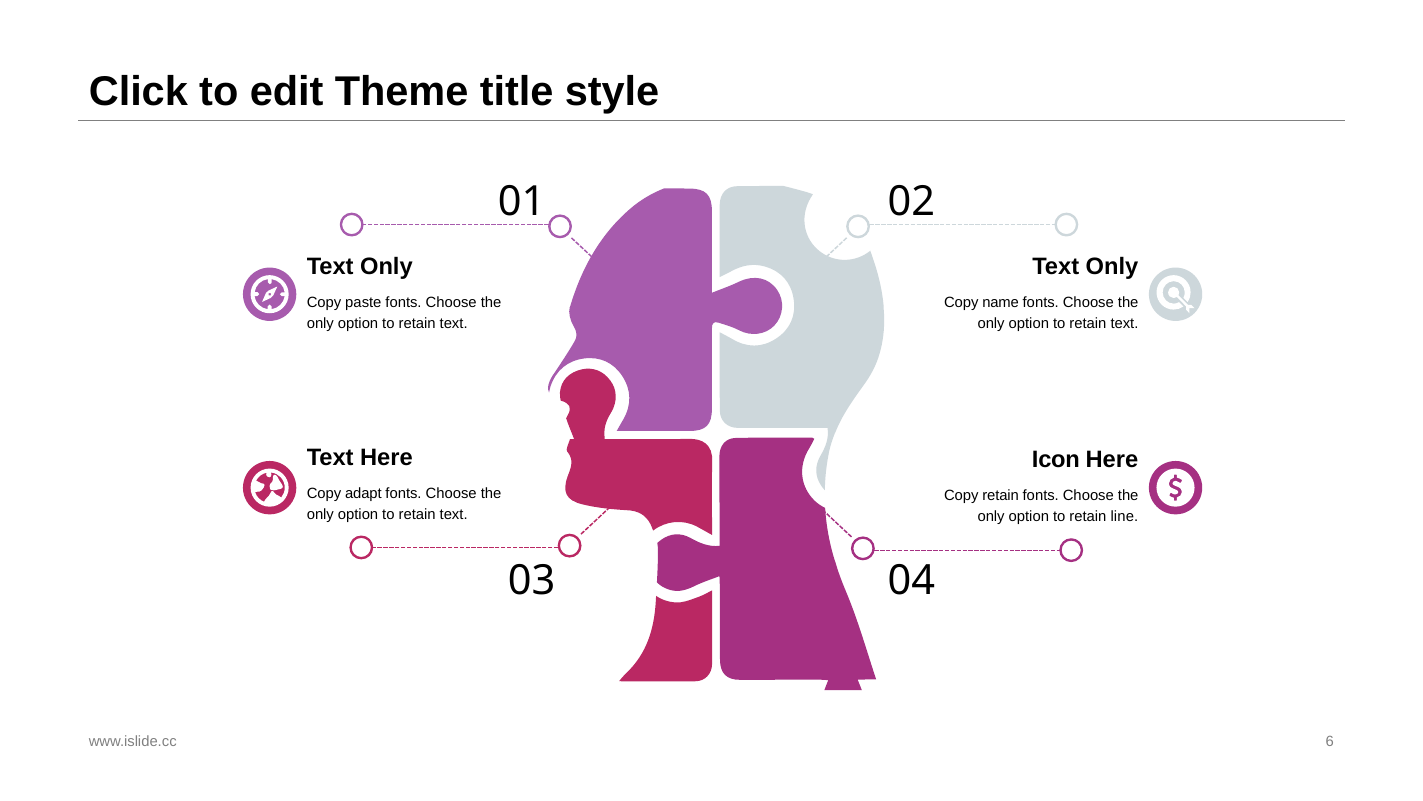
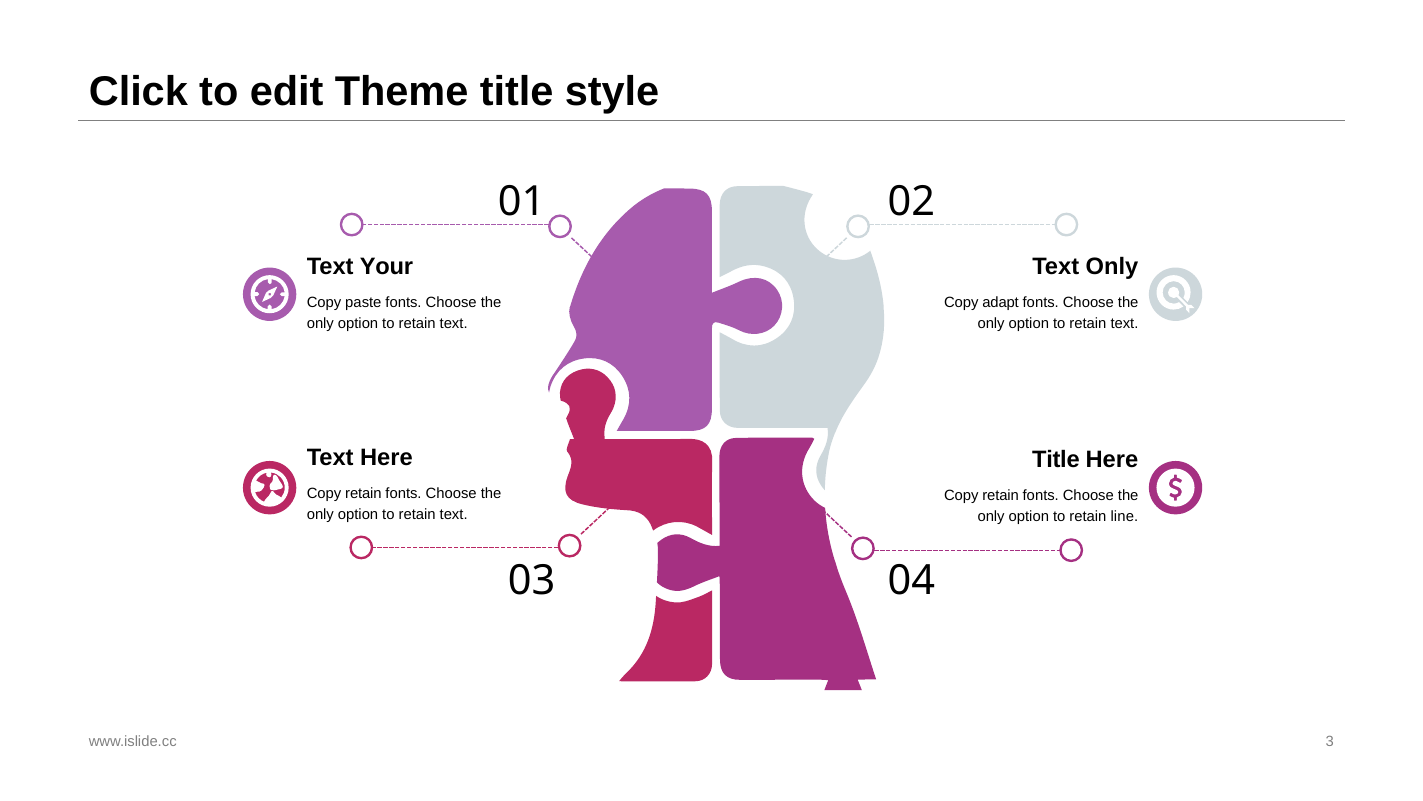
Only at (386, 266): Only -> Your
name: name -> adapt
Icon at (1056, 460): Icon -> Title
adapt at (363, 493): adapt -> retain
6: 6 -> 3
